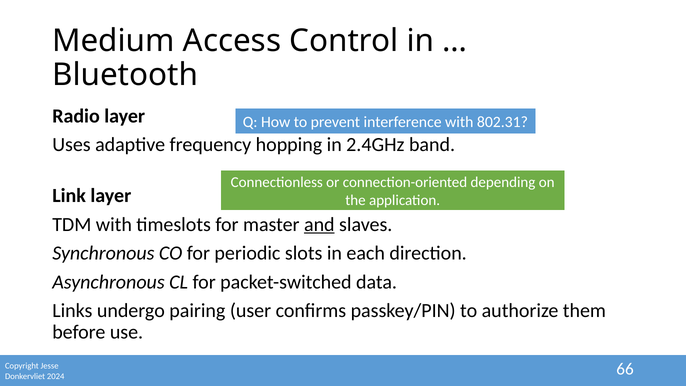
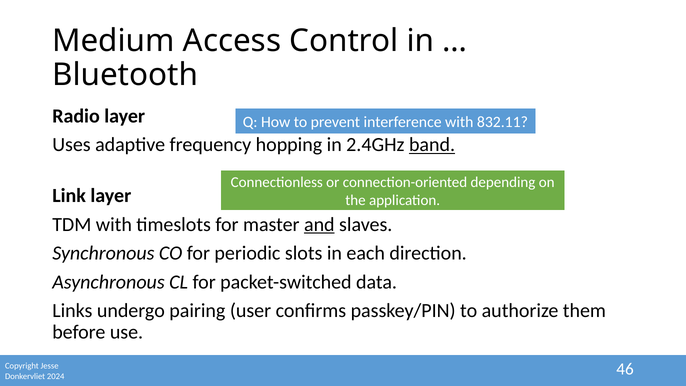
802.31: 802.31 -> 832.11
band underline: none -> present
66: 66 -> 46
